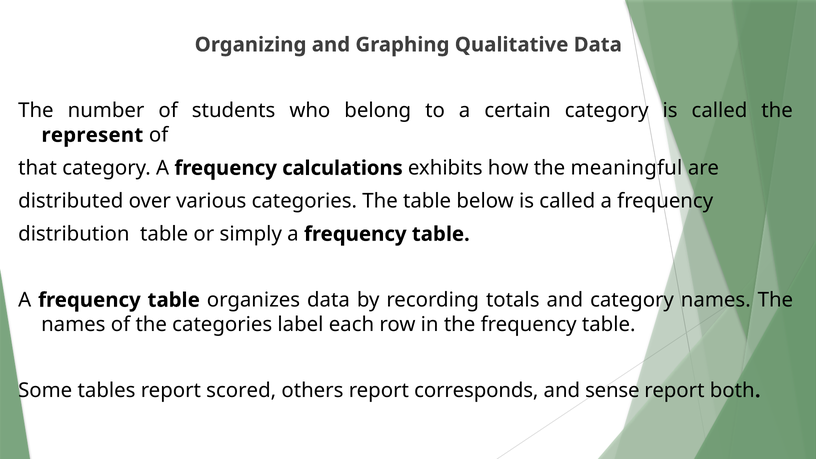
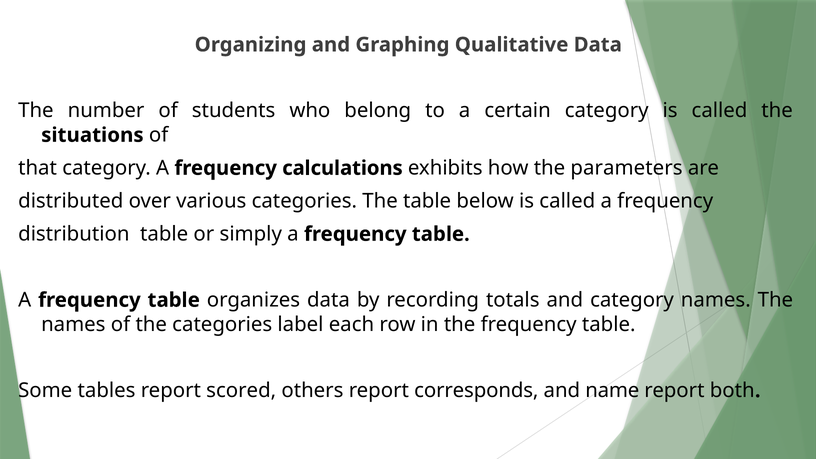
represent: represent -> situations
meaningful: meaningful -> parameters
sense: sense -> name
